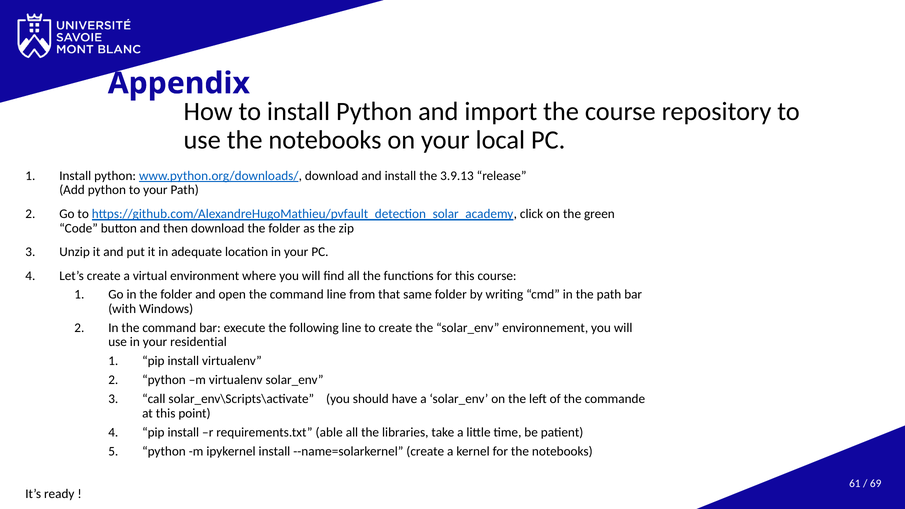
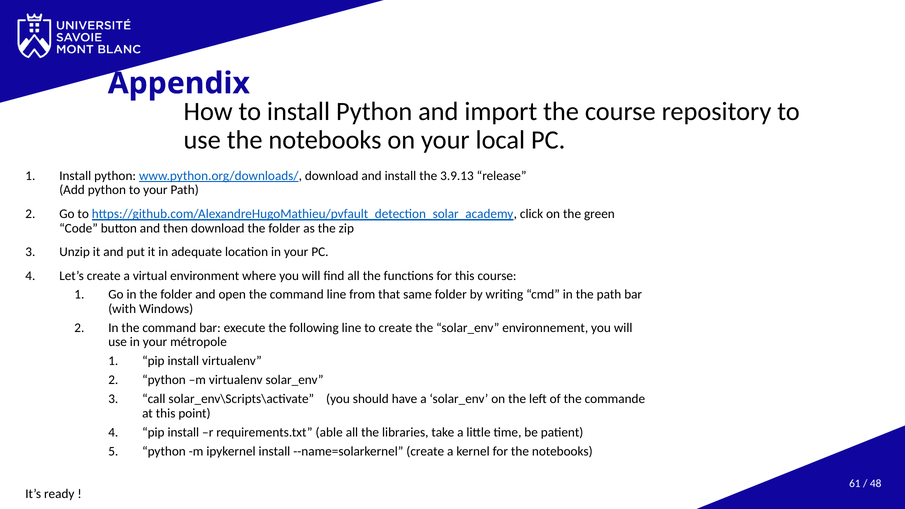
residential: residential -> métropole
69: 69 -> 48
